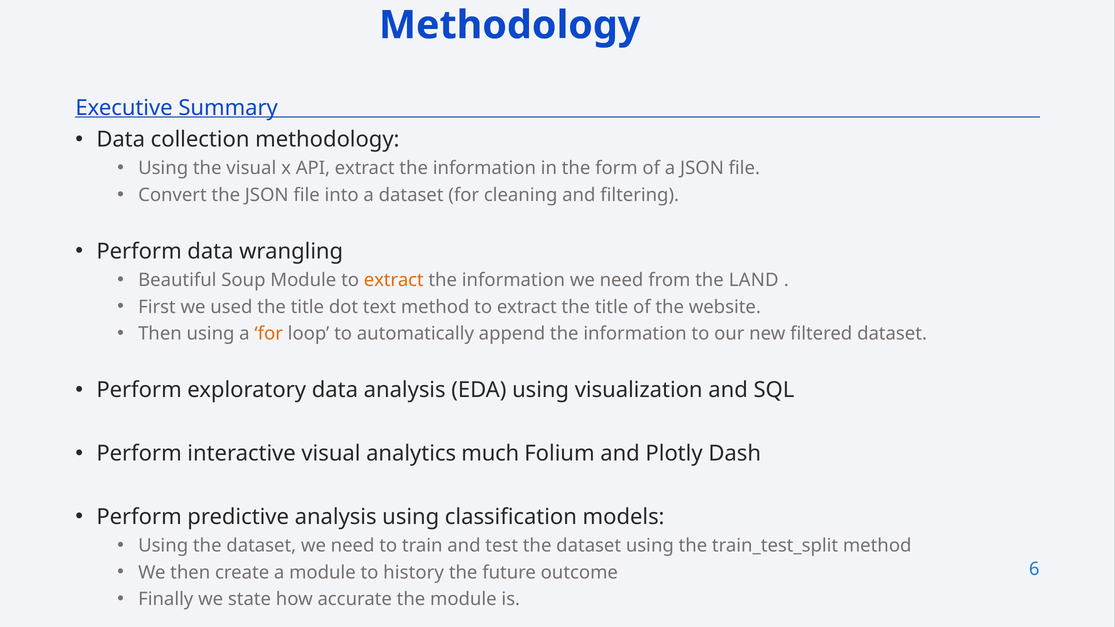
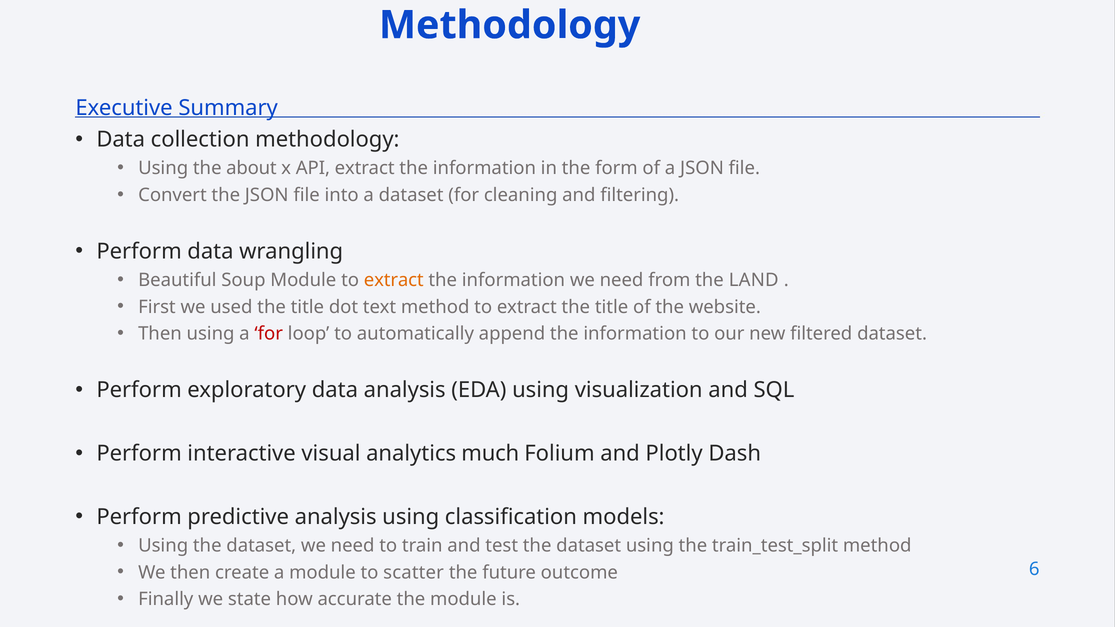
the visual: visual -> about
for at (269, 334) colour: orange -> red
history: history -> scatter
